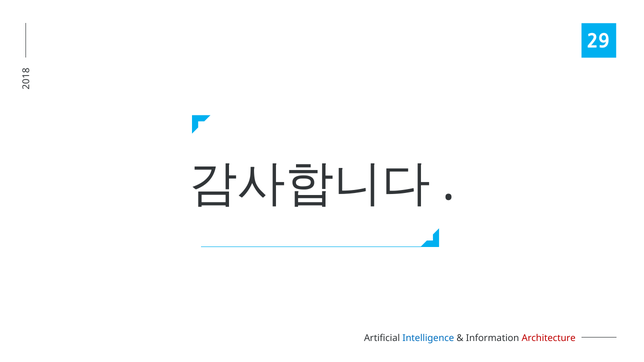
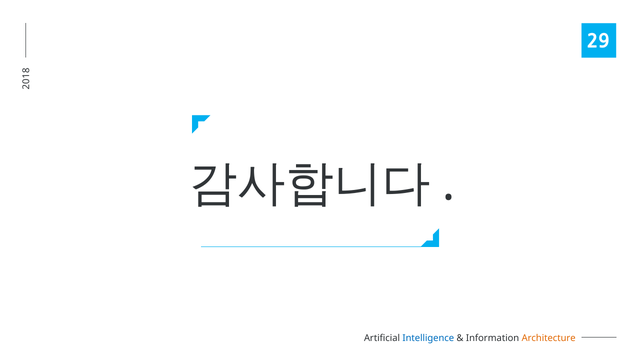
Architecture colour: red -> orange
